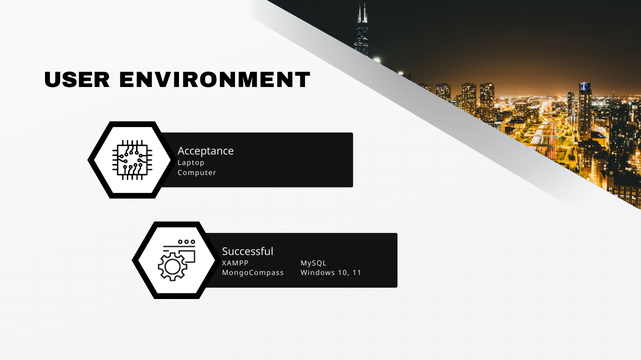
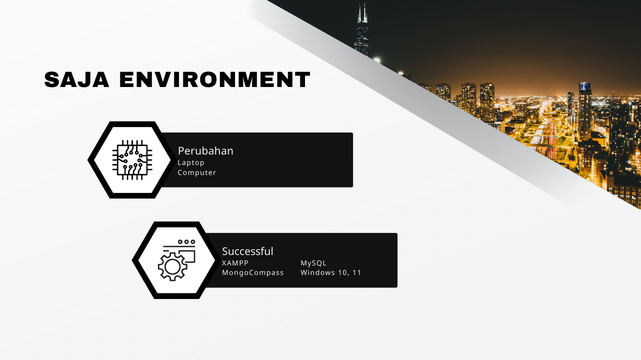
USER: USER -> SAJA
Acceptance: Acceptance -> Perubahan
